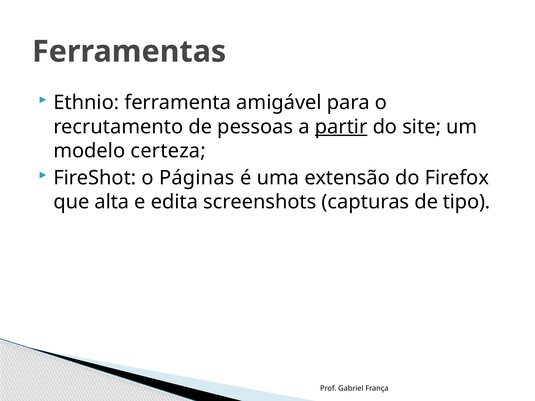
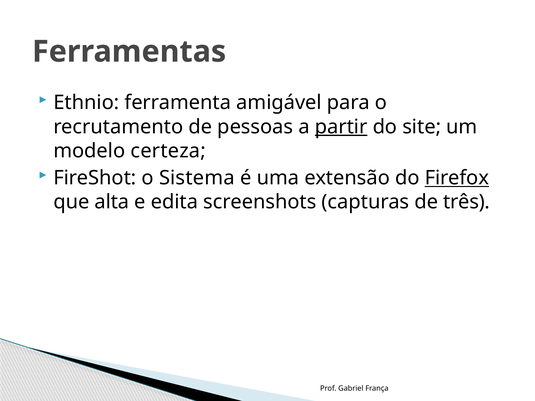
Páginas: Páginas -> Sistema
Firefox underline: none -> present
tipo: tipo -> três
